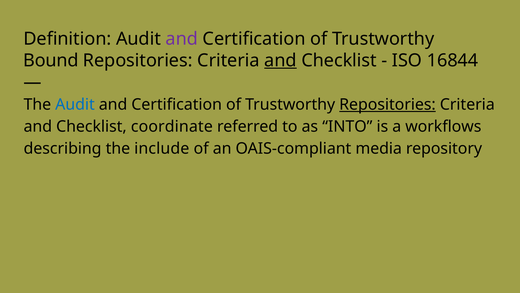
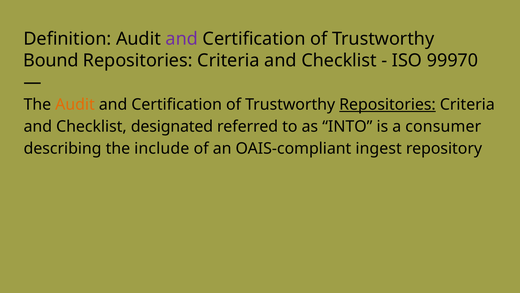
and at (280, 60) underline: present -> none
16844: 16844 -> 99970
Audit at (75, 104) colour: blue -> orange
coordinate: coordinate -> designated
workflows: workflows -> consumer
media: media -> ingest
